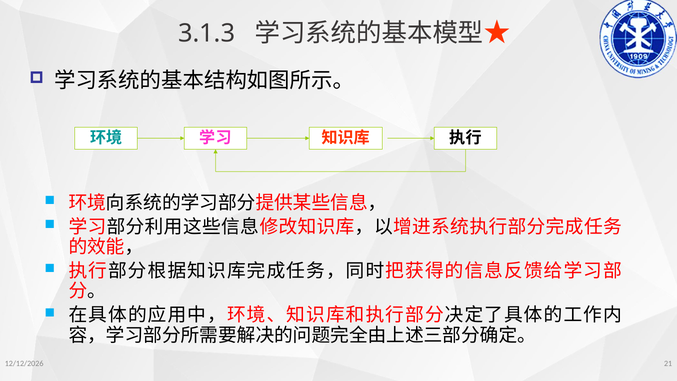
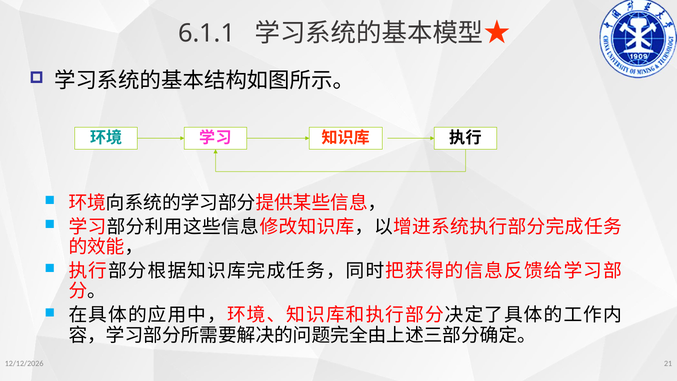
3.1.3: 3.1.3 -> 6.1.1
